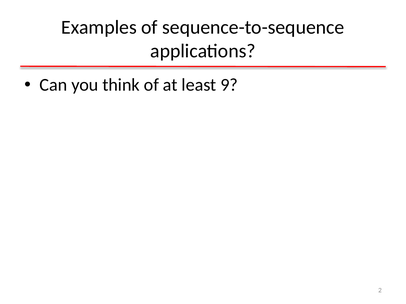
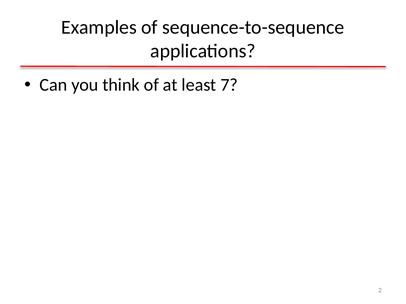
9: 9 -> 7
